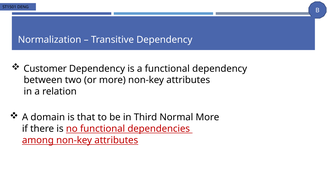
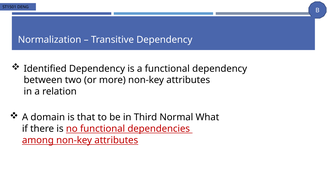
Customer: Customer -> Identified
Normal More: More -> What
